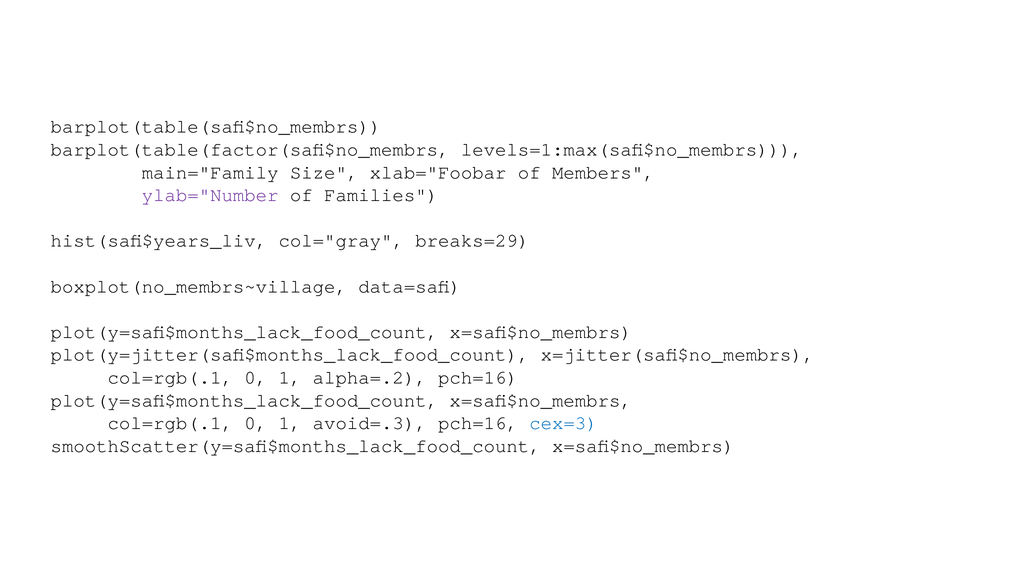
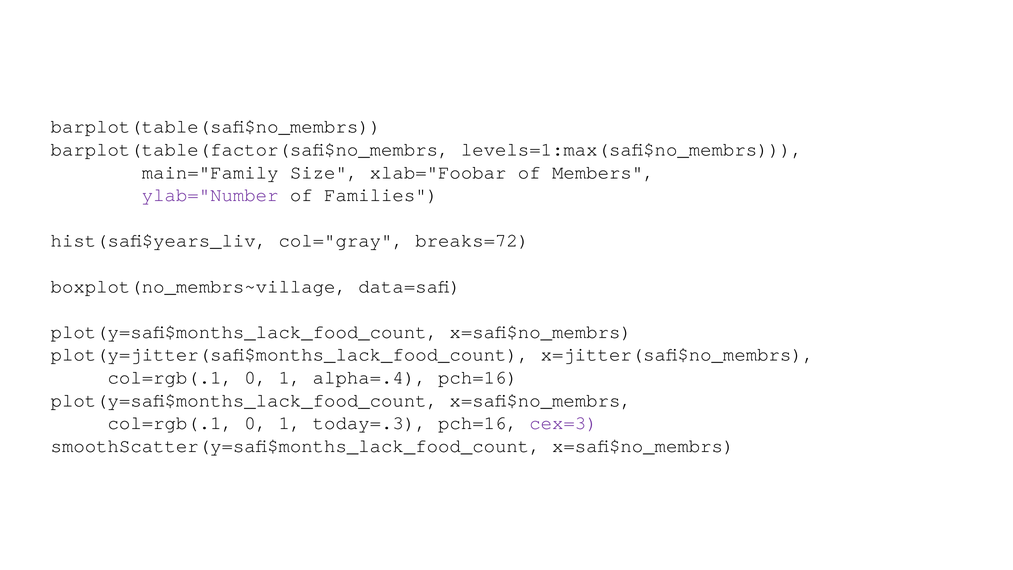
breaks=29: breaks=29 -> breaks=72
alpha=.2: alpha=.2 -> alpha=.4
avoid=.3: avoid=.3 -> today=.3
cex=3 colour: blue -> purple
